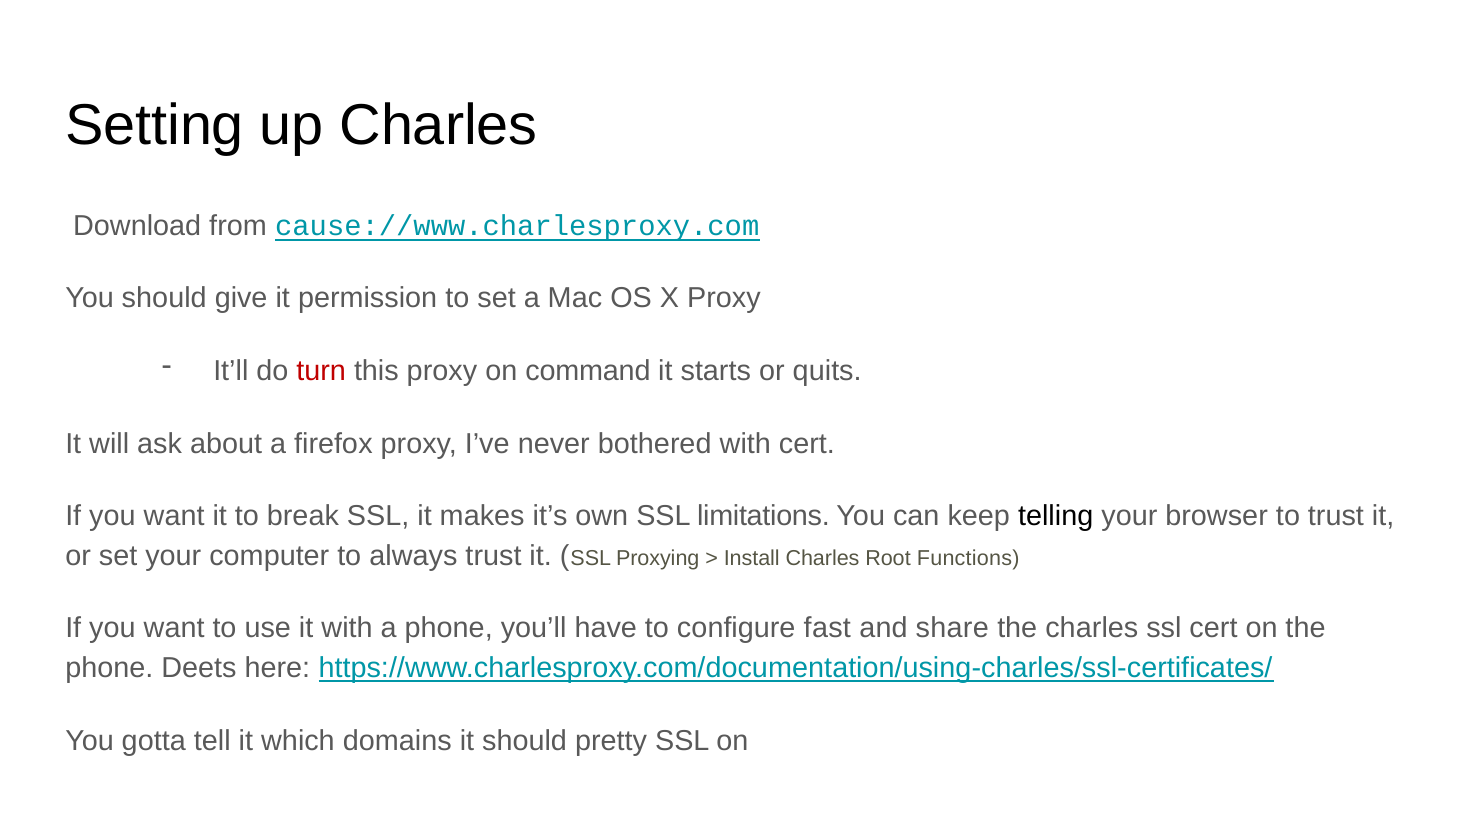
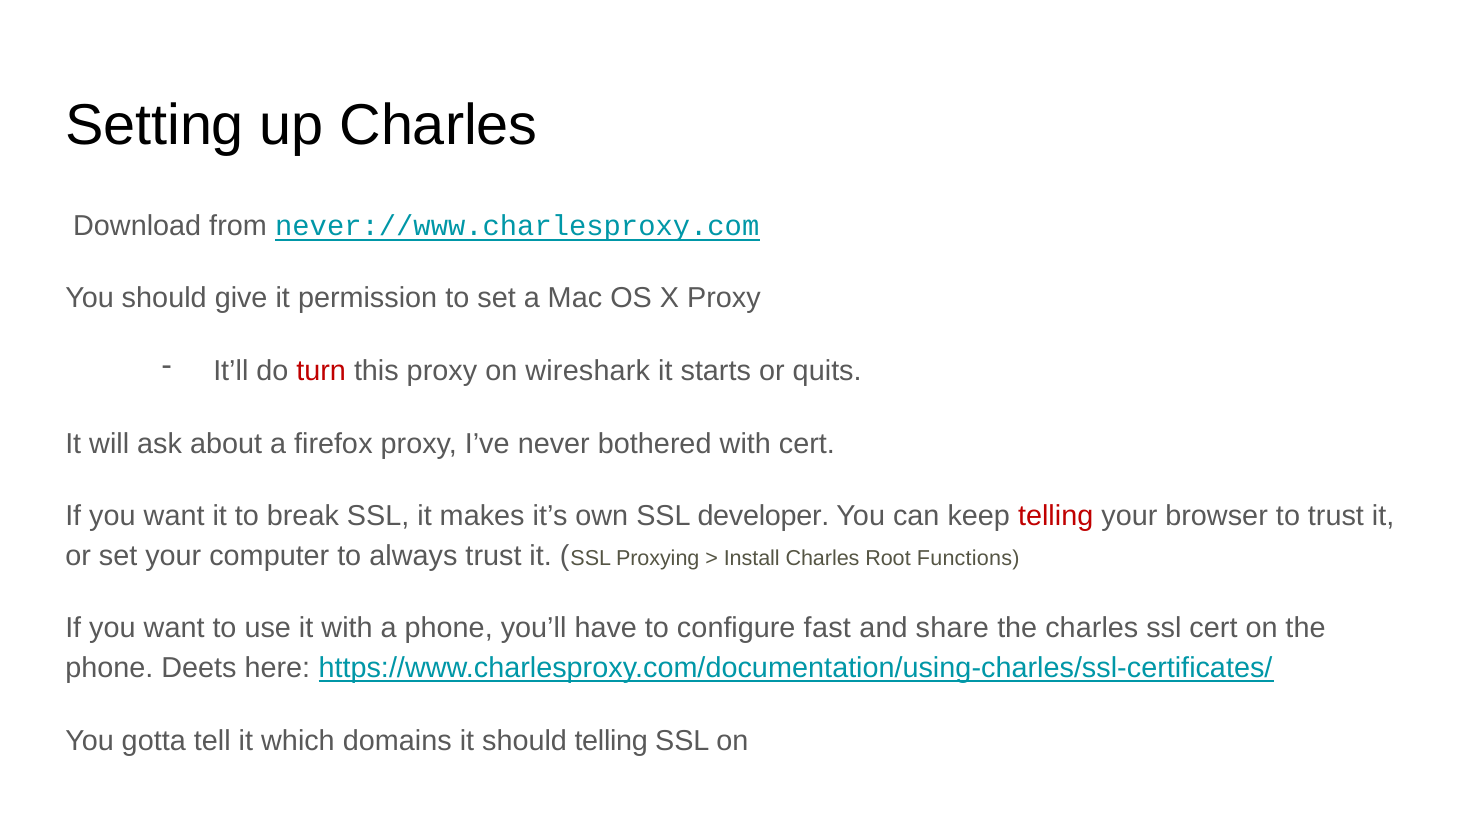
cause://www.charlesproxy.com: cause://www.charlesproxy.com -> never://www.charlesproxy.com
command: command -> wireshark
limitations: limitations -> developer
telling at (1056, 516) colour: black -> red
should pretty: pretty -> telling
